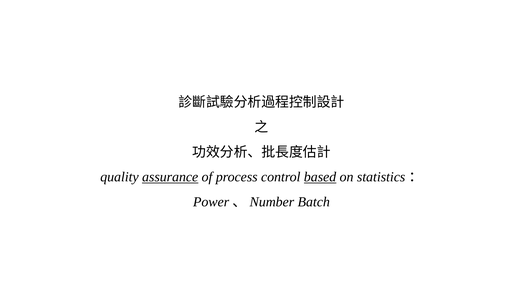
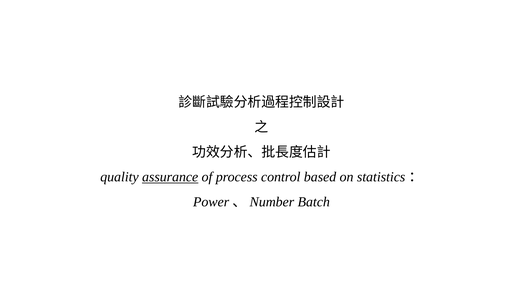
based underline: present -> none
